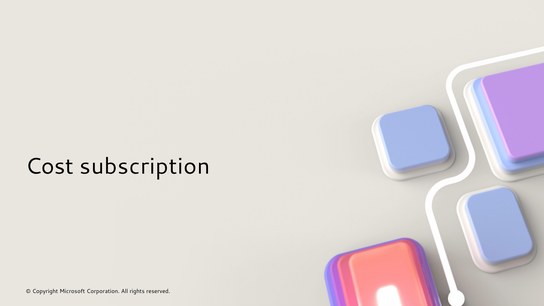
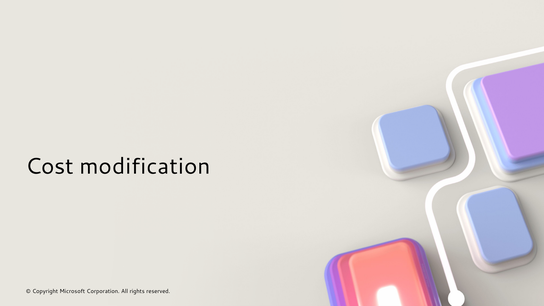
subscription: subscription -> modification
